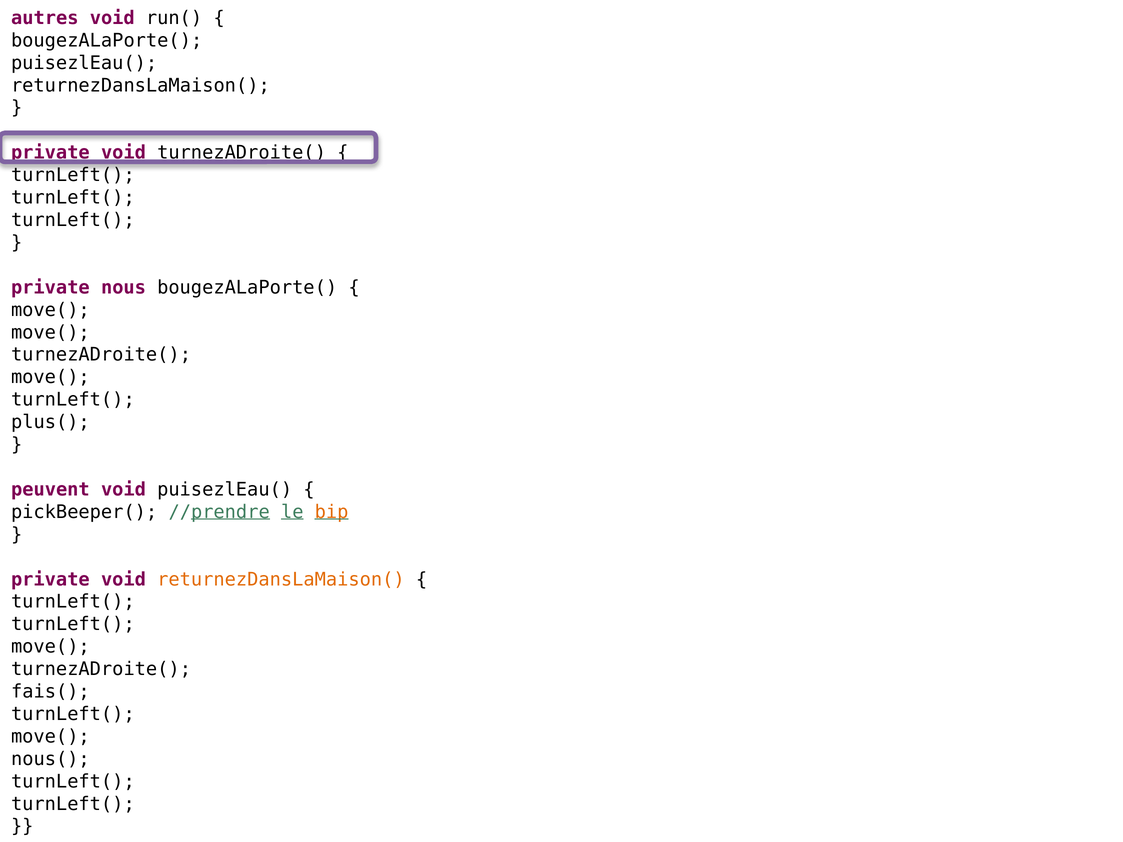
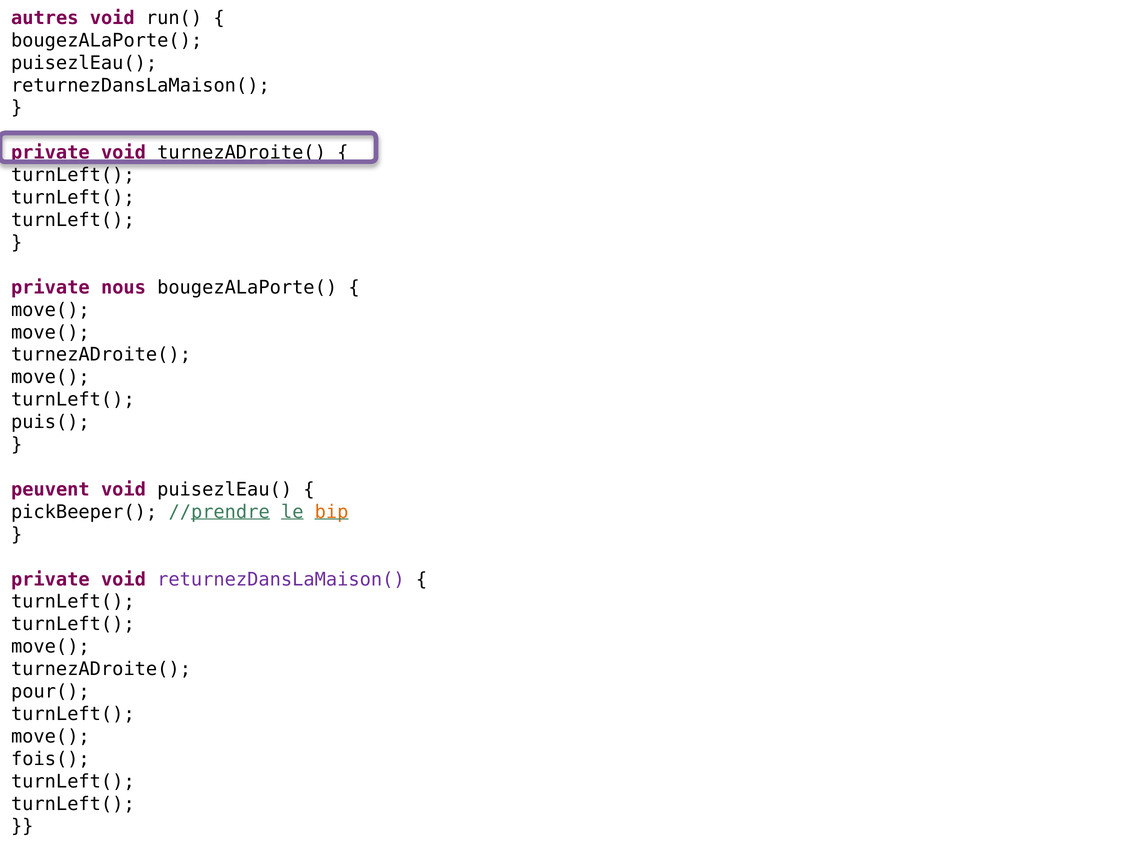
plus(: plus( -> puis(
returnezDansLaMaison( at (281, 580) colour: orange -> purple
fais(: fais( -> pour(
nous(: nous( -> fois(
